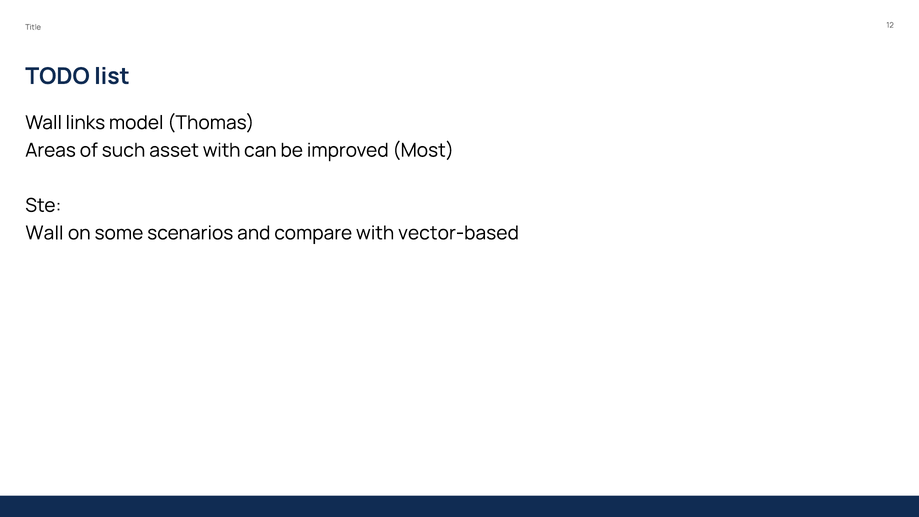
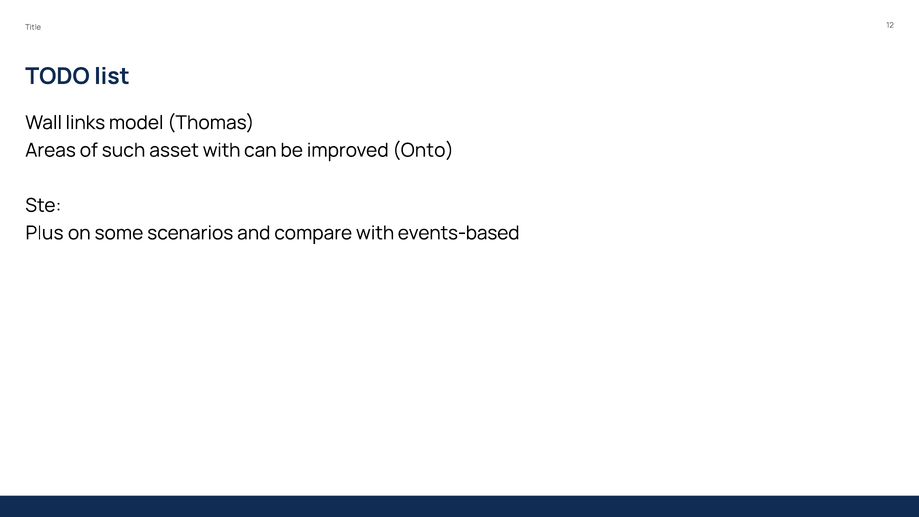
Most: Most -> Onto
Wall at (45, 233): Wall -> Plus
vector-based: vector-based -> events-based
